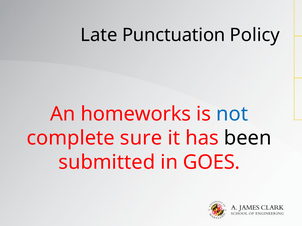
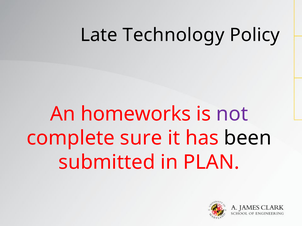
Punctuation: Punctuation -> Technology
not colour: blue -> purple
GOES: GOES -> PLAN
